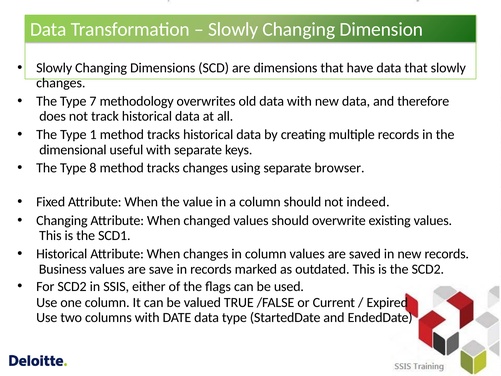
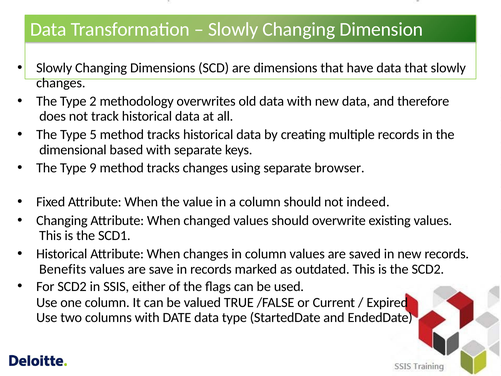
7: 7 -> 2
1: 1 -> 5
useful: useful -> based
8: 8 -> 9
Business: Business -> Benefits
